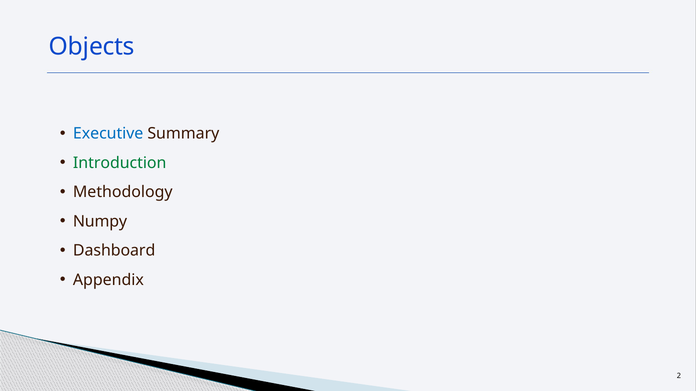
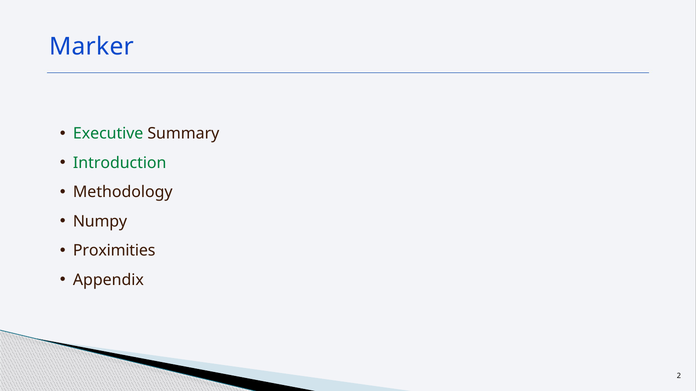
Objects: Objects -> Marker
Executive colour: blue -> green
Dashboard: Dashboard -> Proximities
